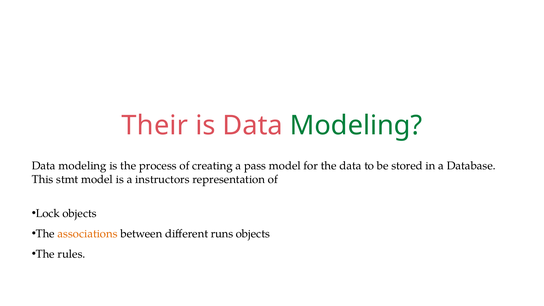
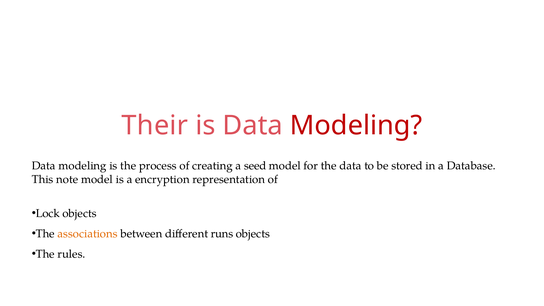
Modeling at (356, 126) colour: green -> red
pass: pass -> seed
stmt: stmt -> note
instructors: instructors -> encryption
